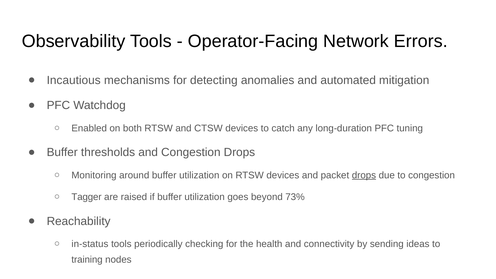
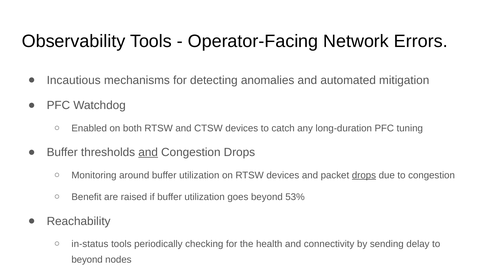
and at (148, 152) underline: none -> present
Tagger: Tagger -> Benefit
73%: 73% -> 53%
ideas: ideas -> delay
training at (87, 260): training -> beyond
